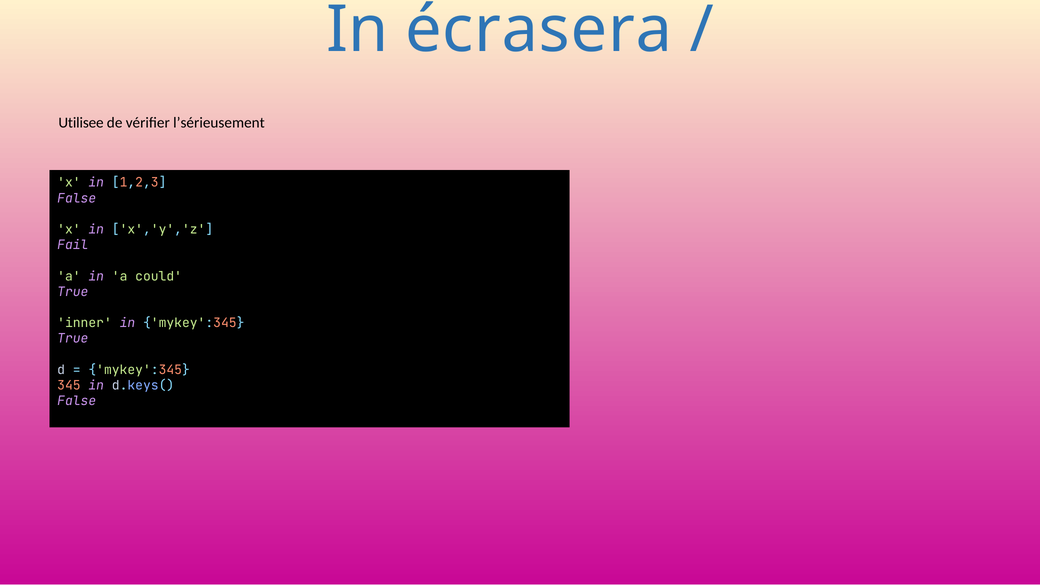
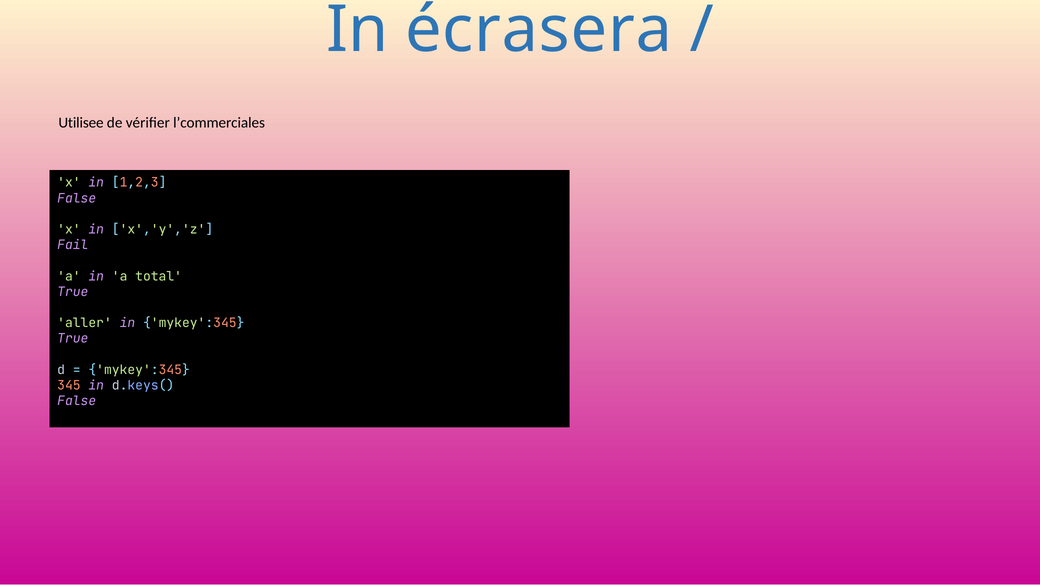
l’sérieusement: l’sérieusement -> l’commerciales
could: could -> total
inner: inner -> aller
